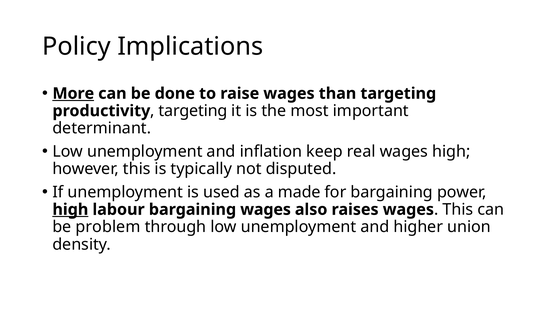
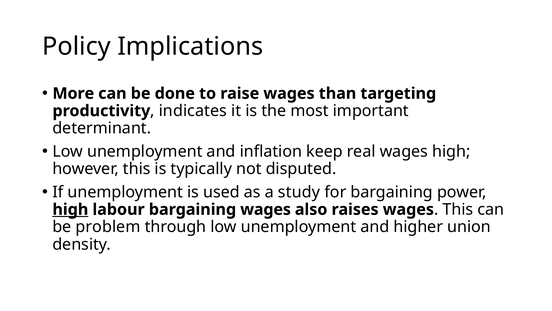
More underline: present -> none
targeting at (193, 111): targeting -> indicates
made: made -> study
